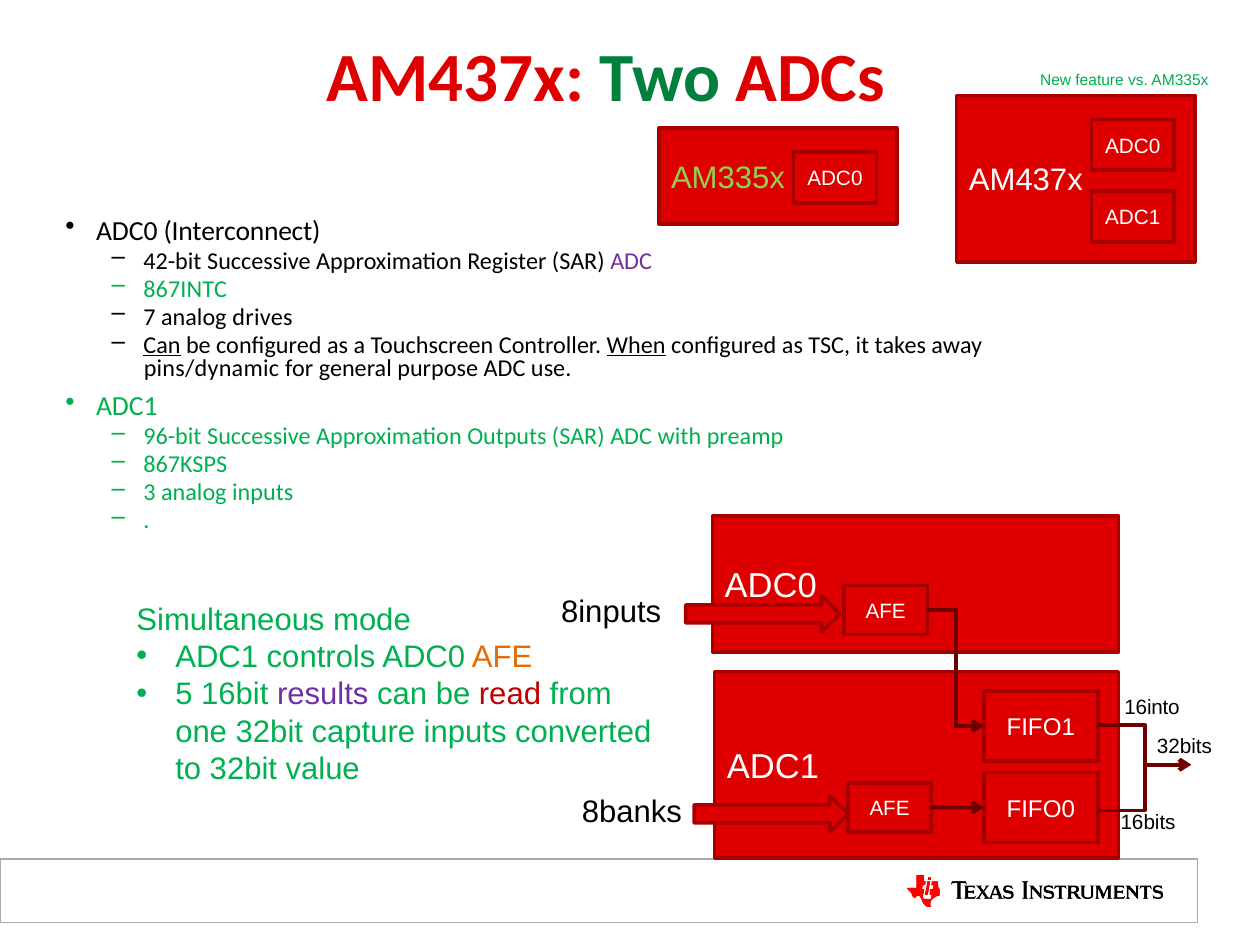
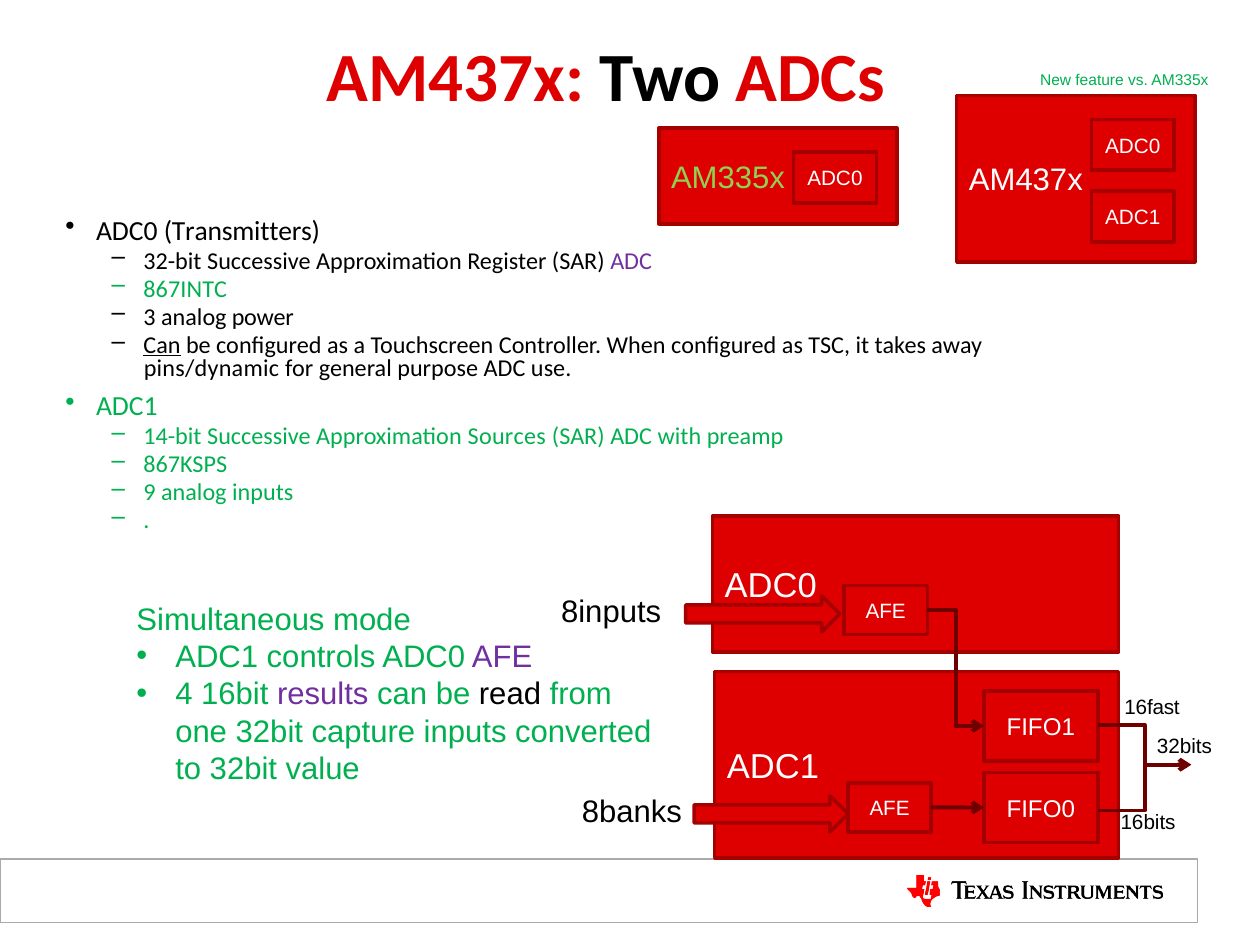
Two colour: green -> black
Interconnect: Interconnect -> Transmitters
42-bit: 42-bit -> 32-bit
7: 7 -> 3
drives: drives -> power
When underline: present -> none
96-bit: 96-bit -> 14-bit
Outputs: Outputs -> Sources
3: 3 -> 9
AFE at (502, 658) colour: orange -> purple
5: 5 -> 4
read colour: red -> black
16into: 16into -> 16fast
